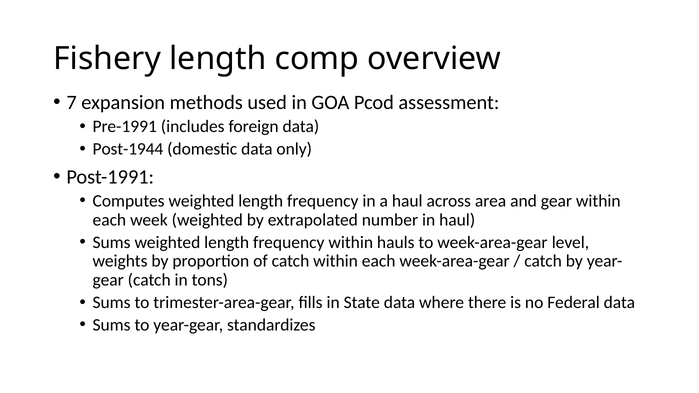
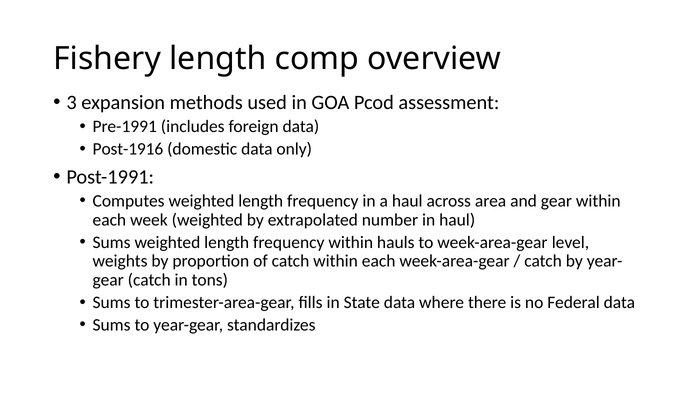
7: 7 -> 3
Post-1944: Post-1944 -> Post-1916
